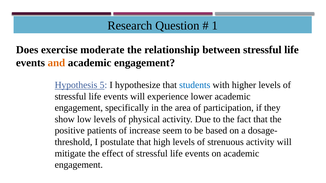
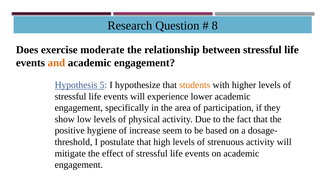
1: 1 -> 8
students colour: blue -> orange
patients: patients -> hygiene
